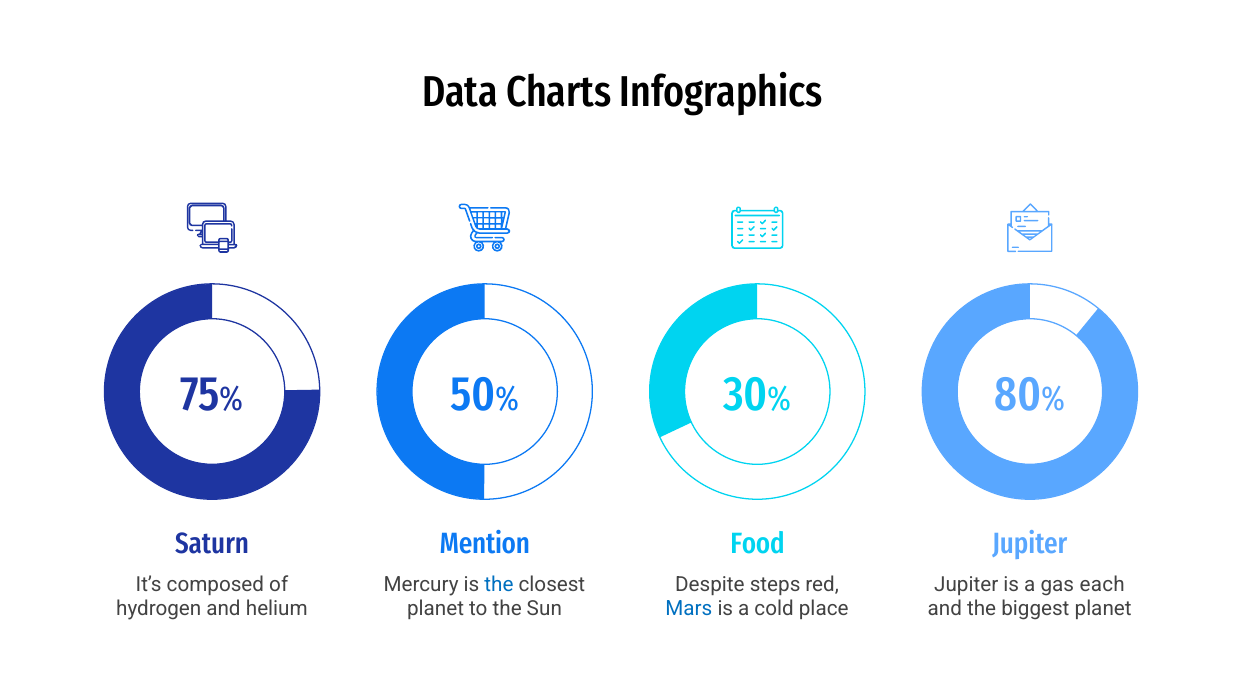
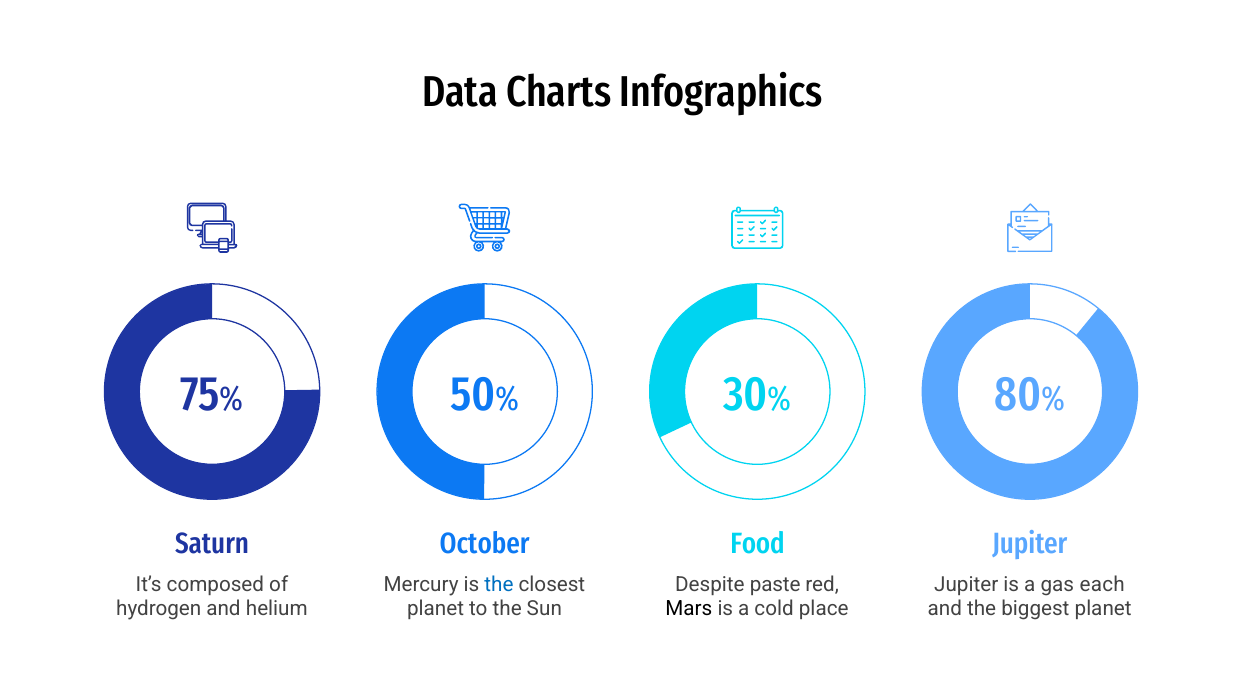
Mention: Mention -> October
steps: steps -> paste
Mars colour: blue -> black
